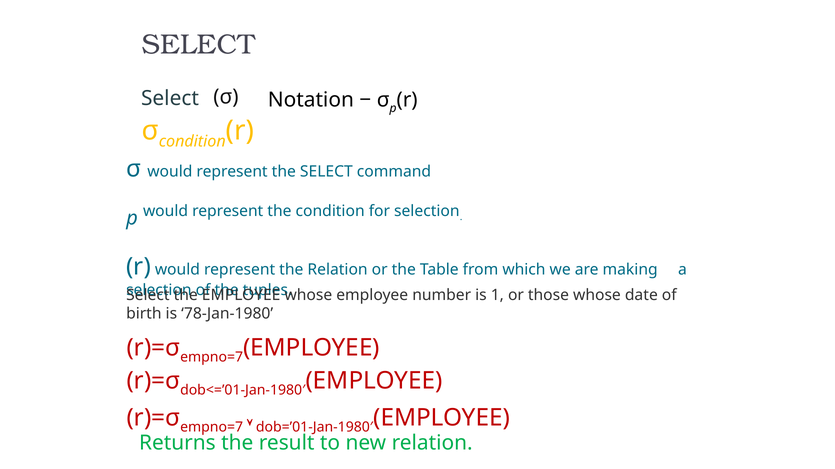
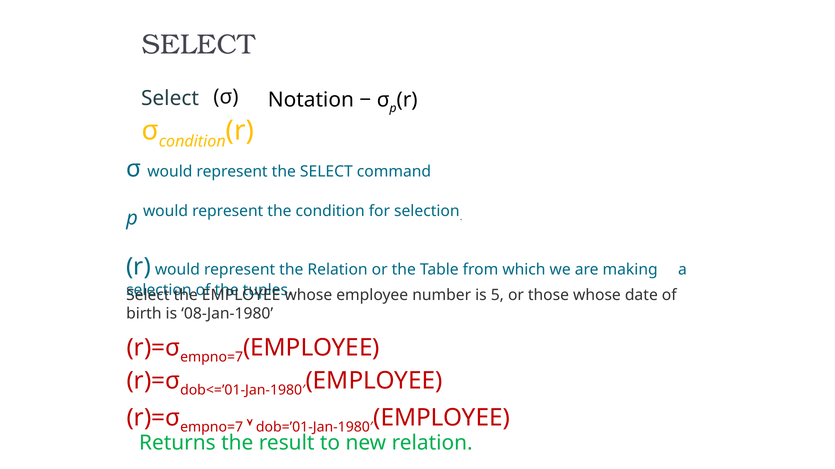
1: 1 -> 5
78-Jan-1980: 78-Jan-1980 -> 08-Jan-1980
